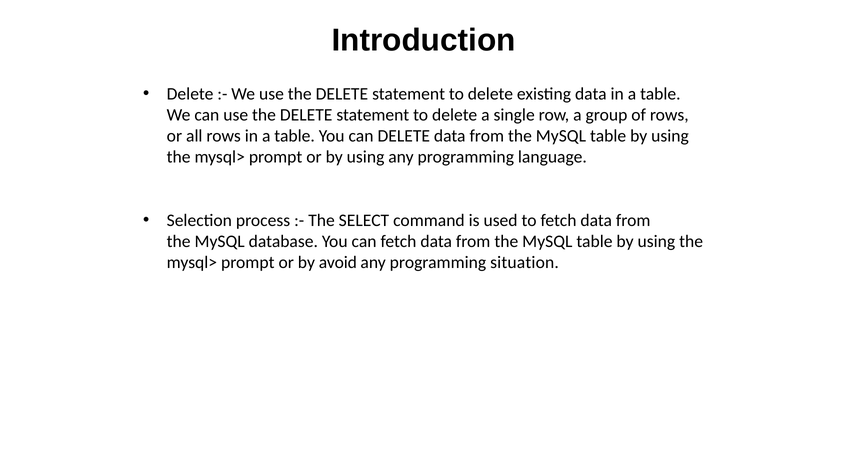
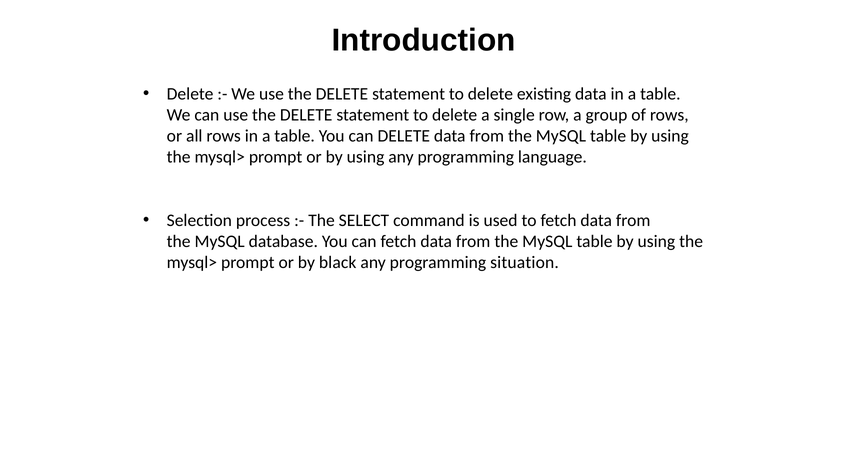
avoid: avoid -> black
